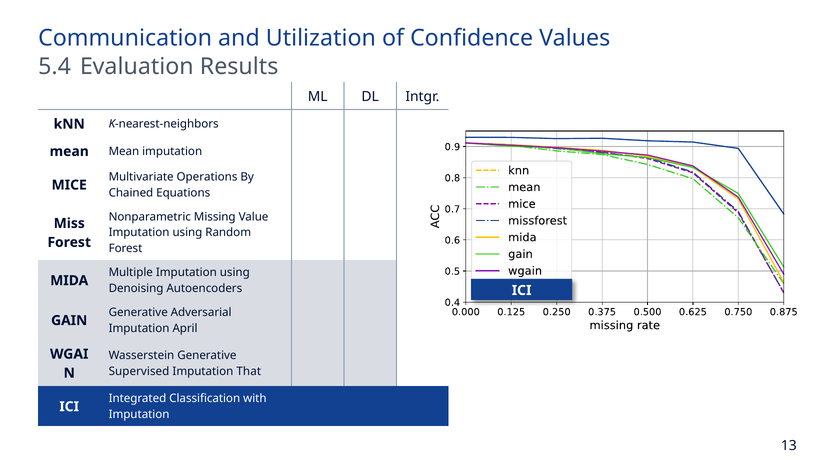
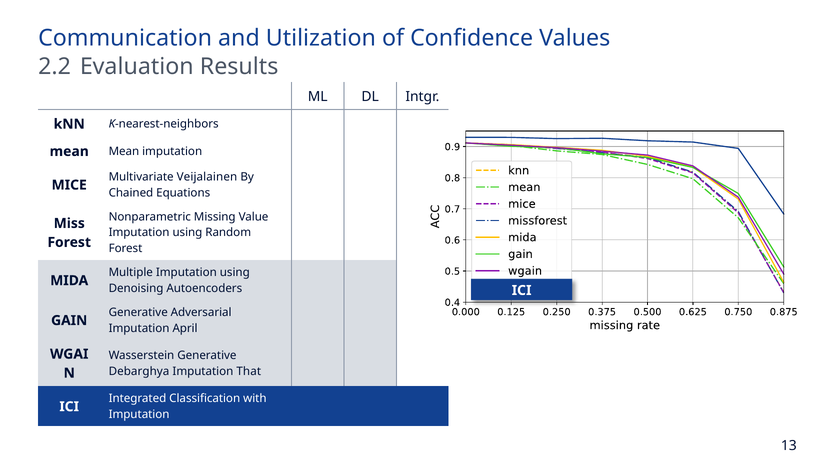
5.4: 5.4 -> 2.2
Operations: Operations -> Veijalainen
Supervised: Supervised -> Debarghya
